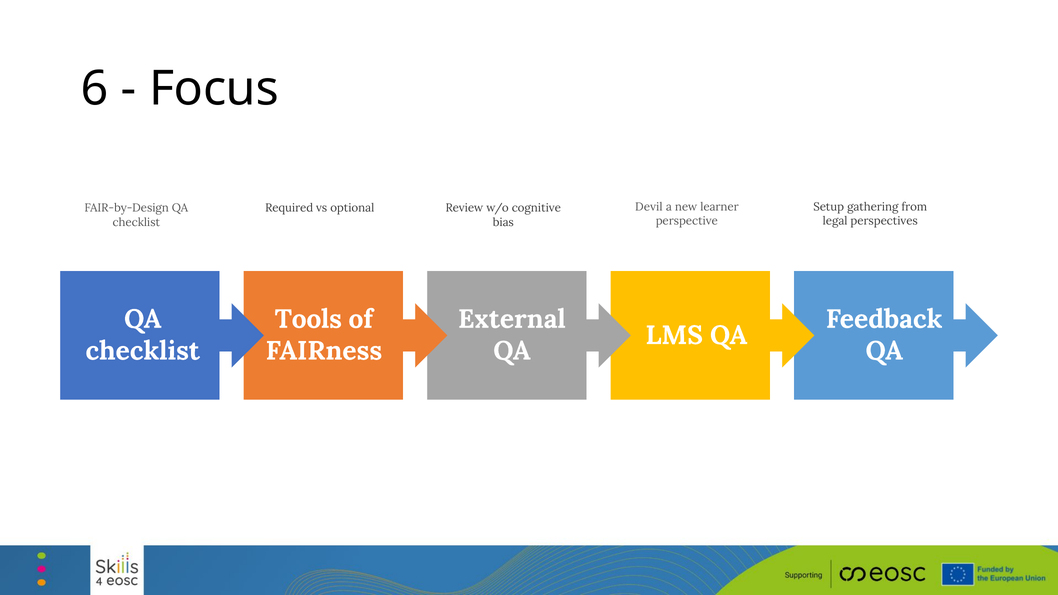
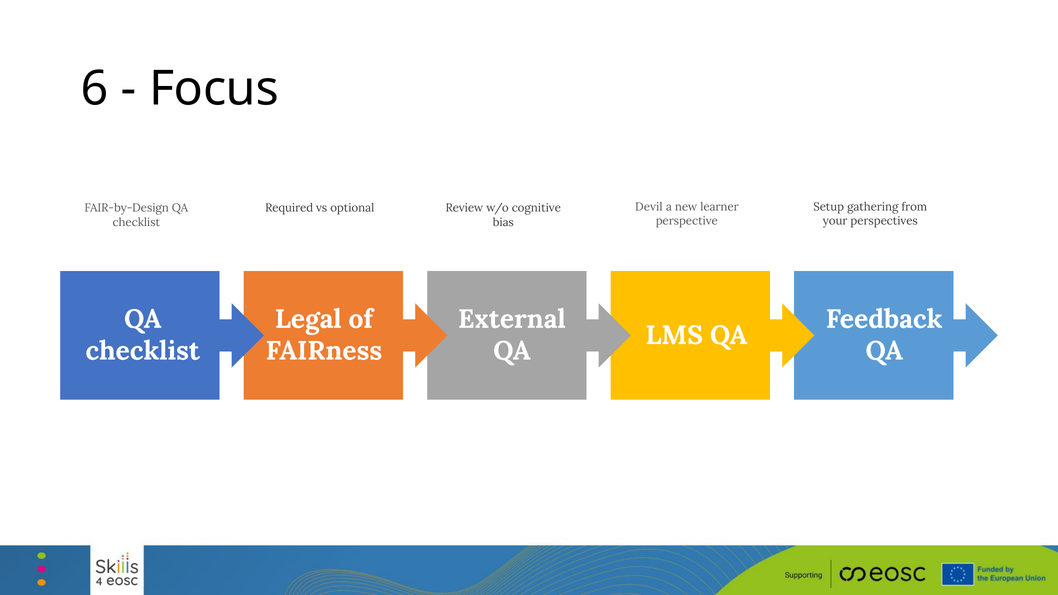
legal: legal -> your
Tools: Tools -> Legal
